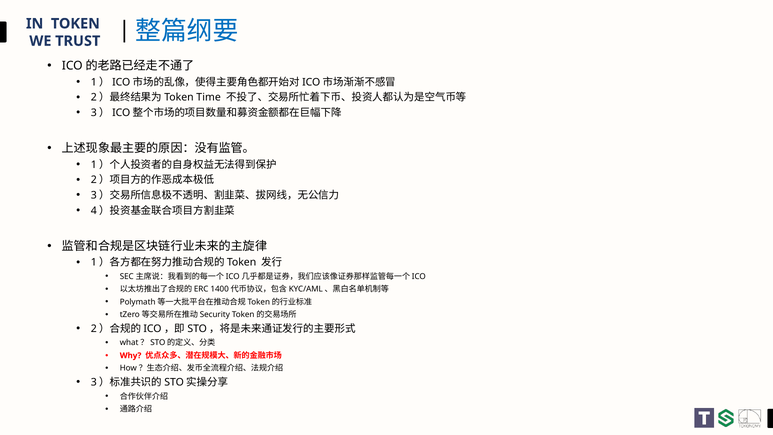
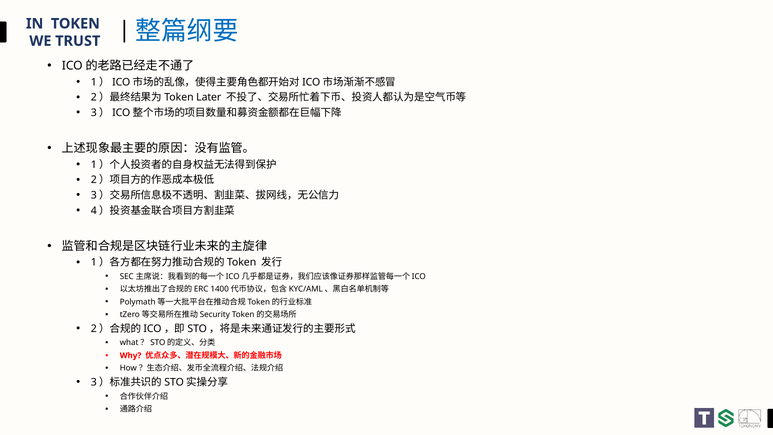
Time: Time -> Later
